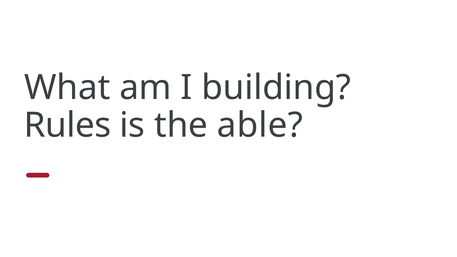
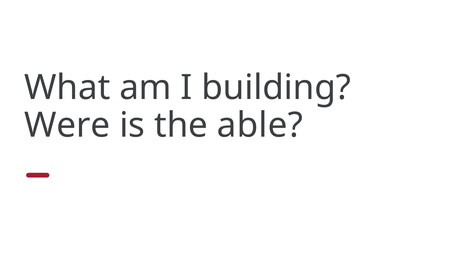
Rules: Rules -> Were
